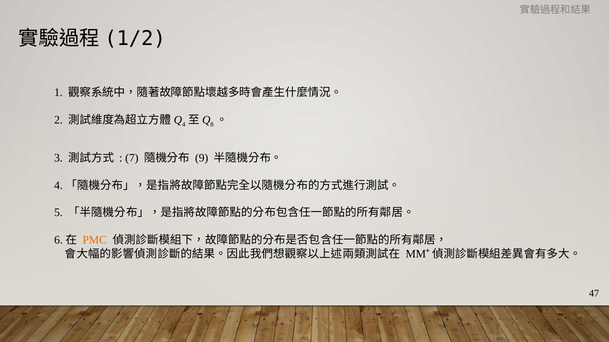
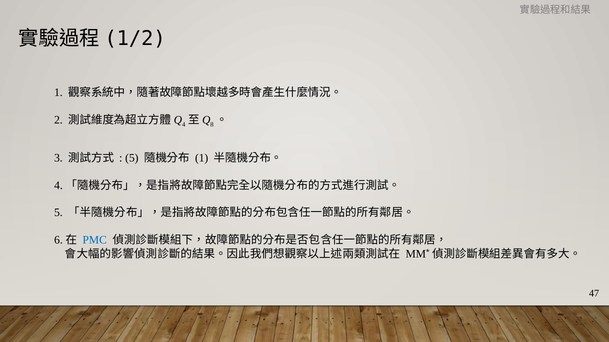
7 at (132, 158): 7 -> 5
9 at (202, 158): 9 -> 1
PMC colour: orange -> blue
